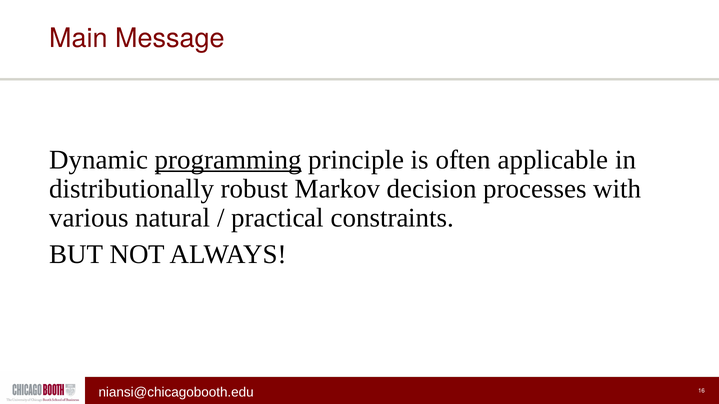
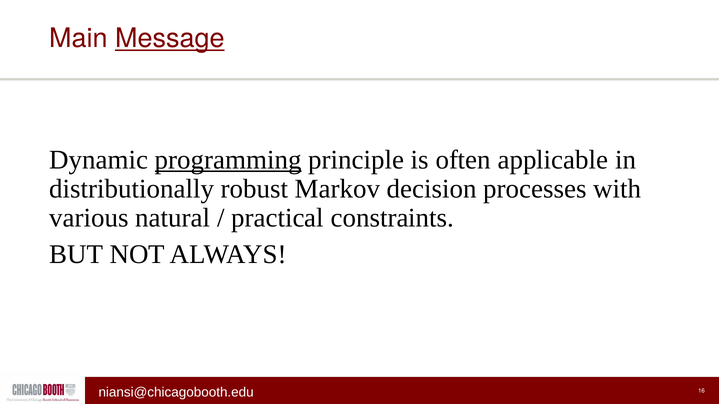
Message underline: none -> present
